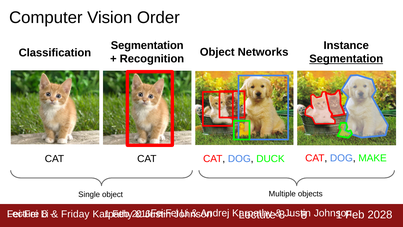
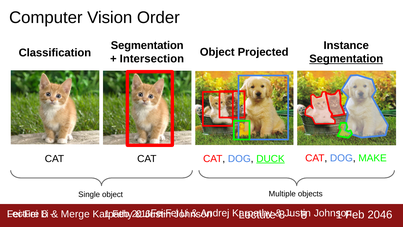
Networks: Networks -> Projected
Recognition: Recognition -> Intersection
DUCK underline: none -> present
2028: 2028 -> 2046
Friday: Friday -> Merge
